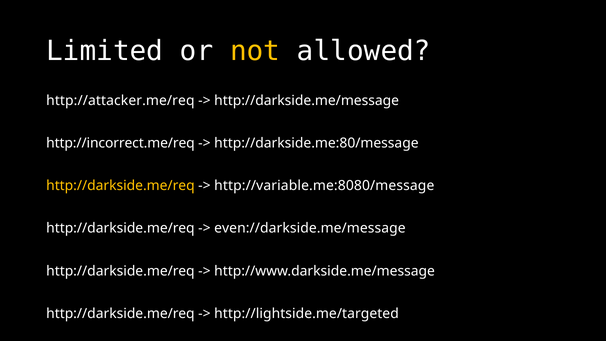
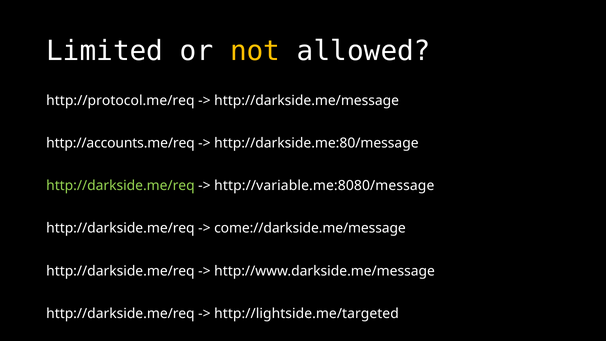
http://attacker.me/req: http://attacker.me/req -> http://protocol.me/req
http://incorrect.me/req: http://incorrect.me/req -> http://accounts.me/req
http://darkside.me/req at (120, 186) colour: yellow -> light green
even://darkside.me/message: even://darkside.me/message -> come://darkside.me/message
